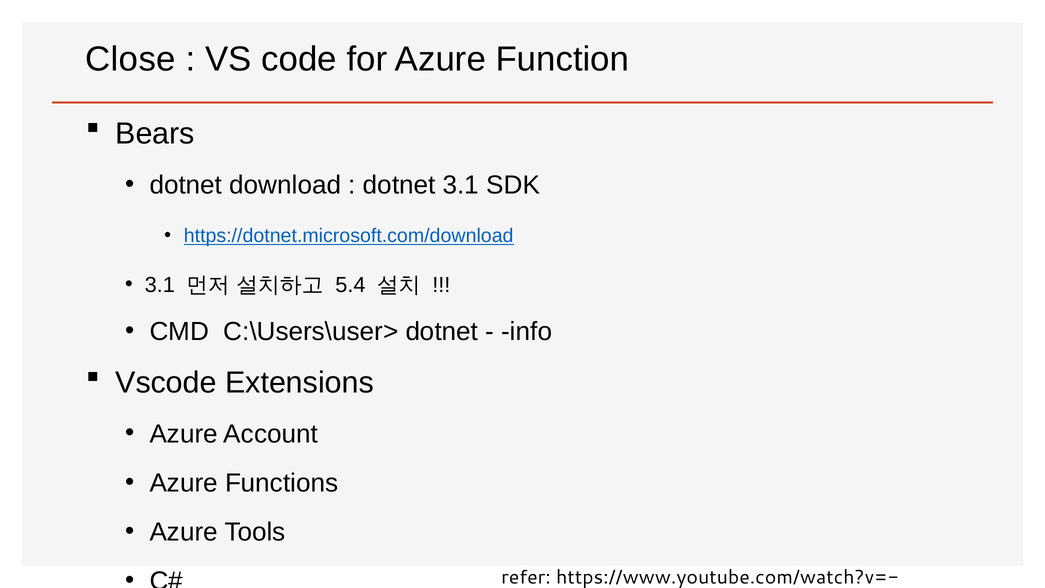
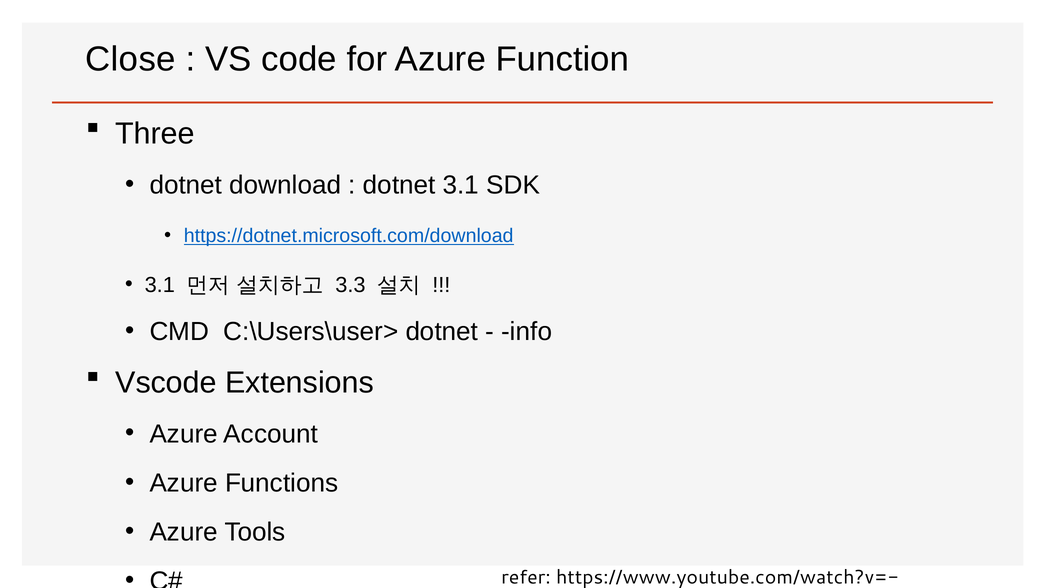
Bears: Bears -> Three
5.4: 5.4 -> 3.3
